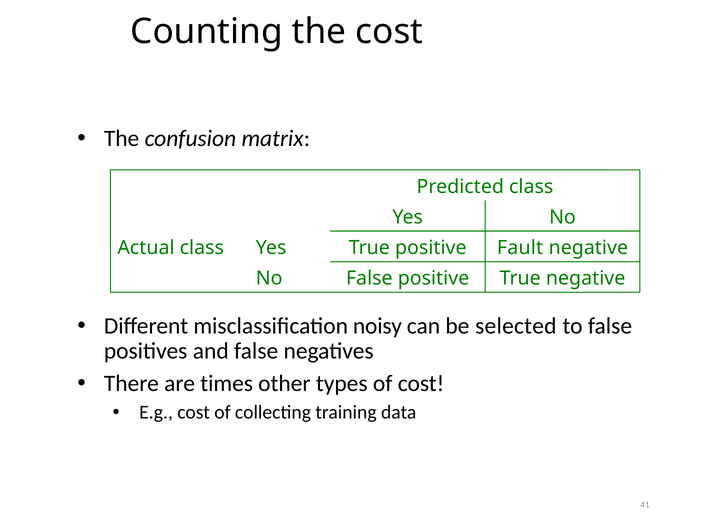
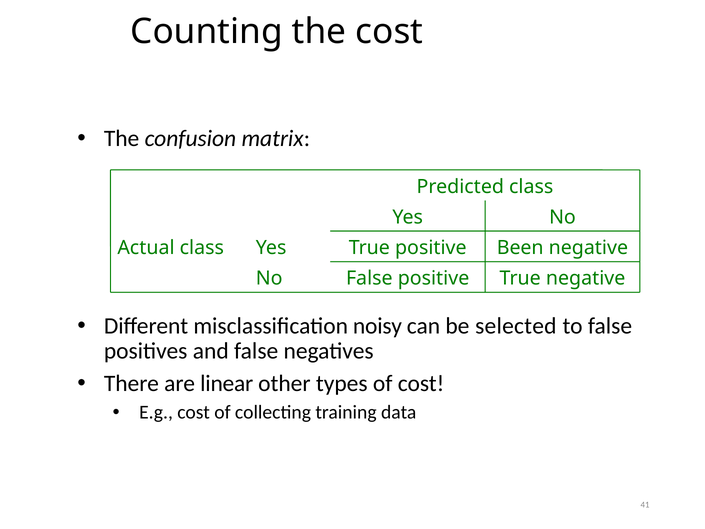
Fault: Fault -> Been
times: times -> linear
